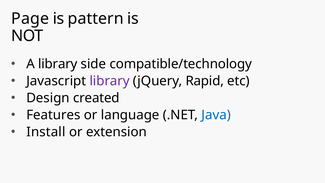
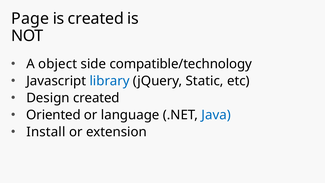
is pattern: pattern -> created
A library: library -> object
library at (110, 81) colour: purple -> blue
Rapid: Rapid -> Static
Features: Features -> Oriented
